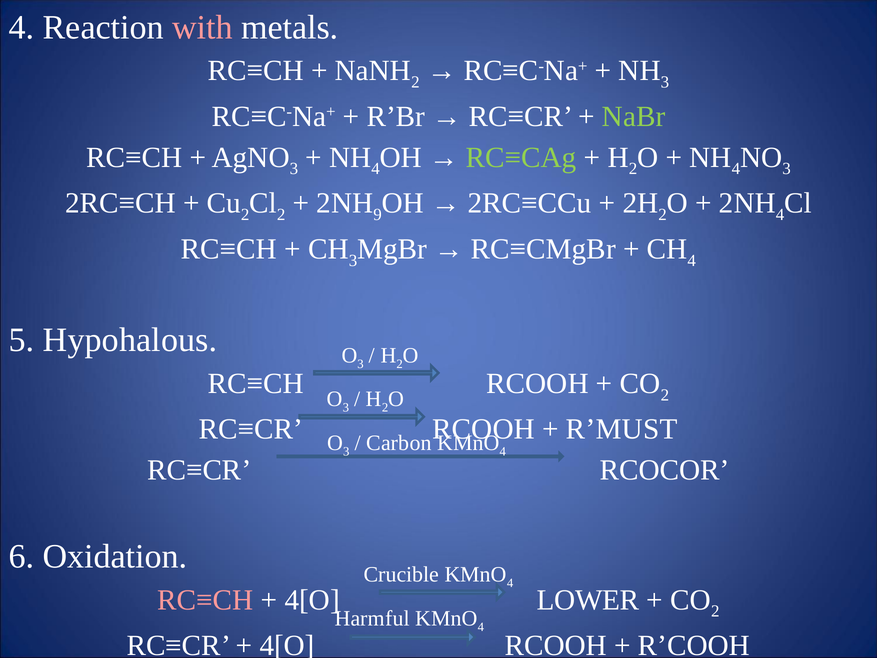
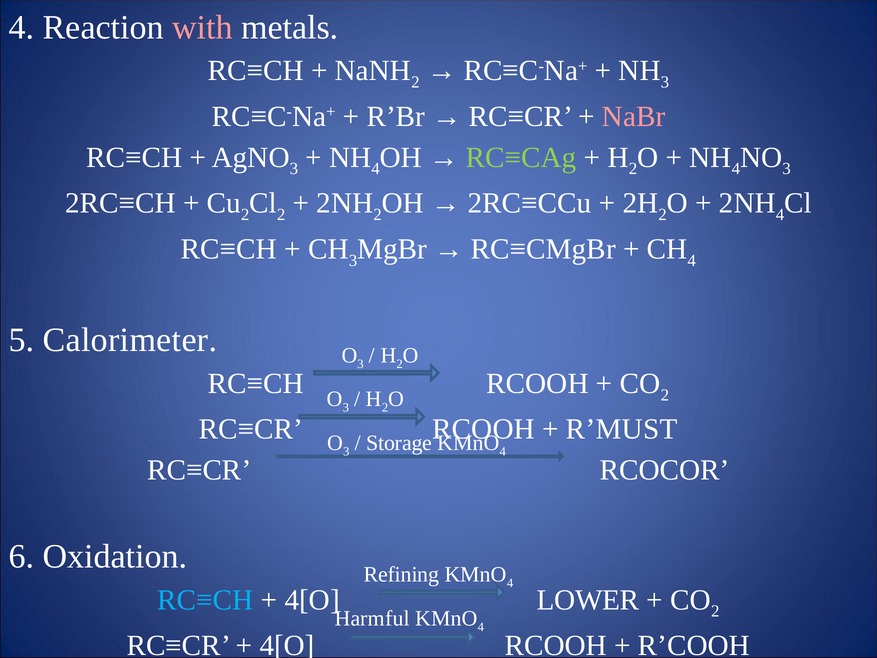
NaBr colour: light green -> pink
9 at (378, 215): 9 -> 2
Hypohalous: Hypohalous -> Calorimeter
Carbon: Carbon -> Storage
Crucible: Crucible -> Refining
RC≡CH at (205, 600) colour: pink -> light blue
